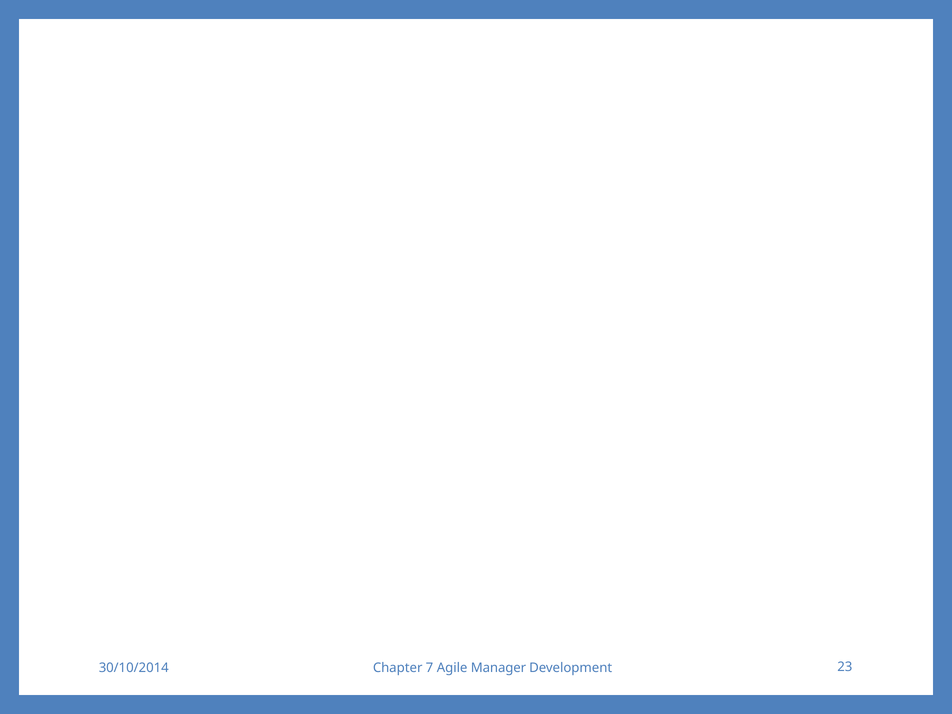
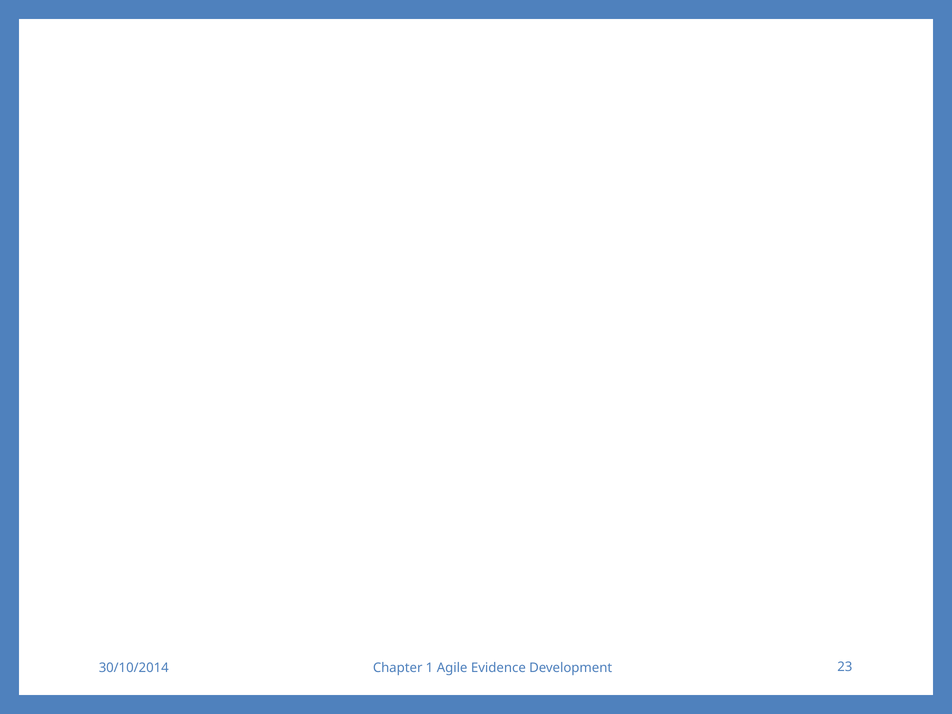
7: 7 -> 1
Manager: Manager -> Evidence
